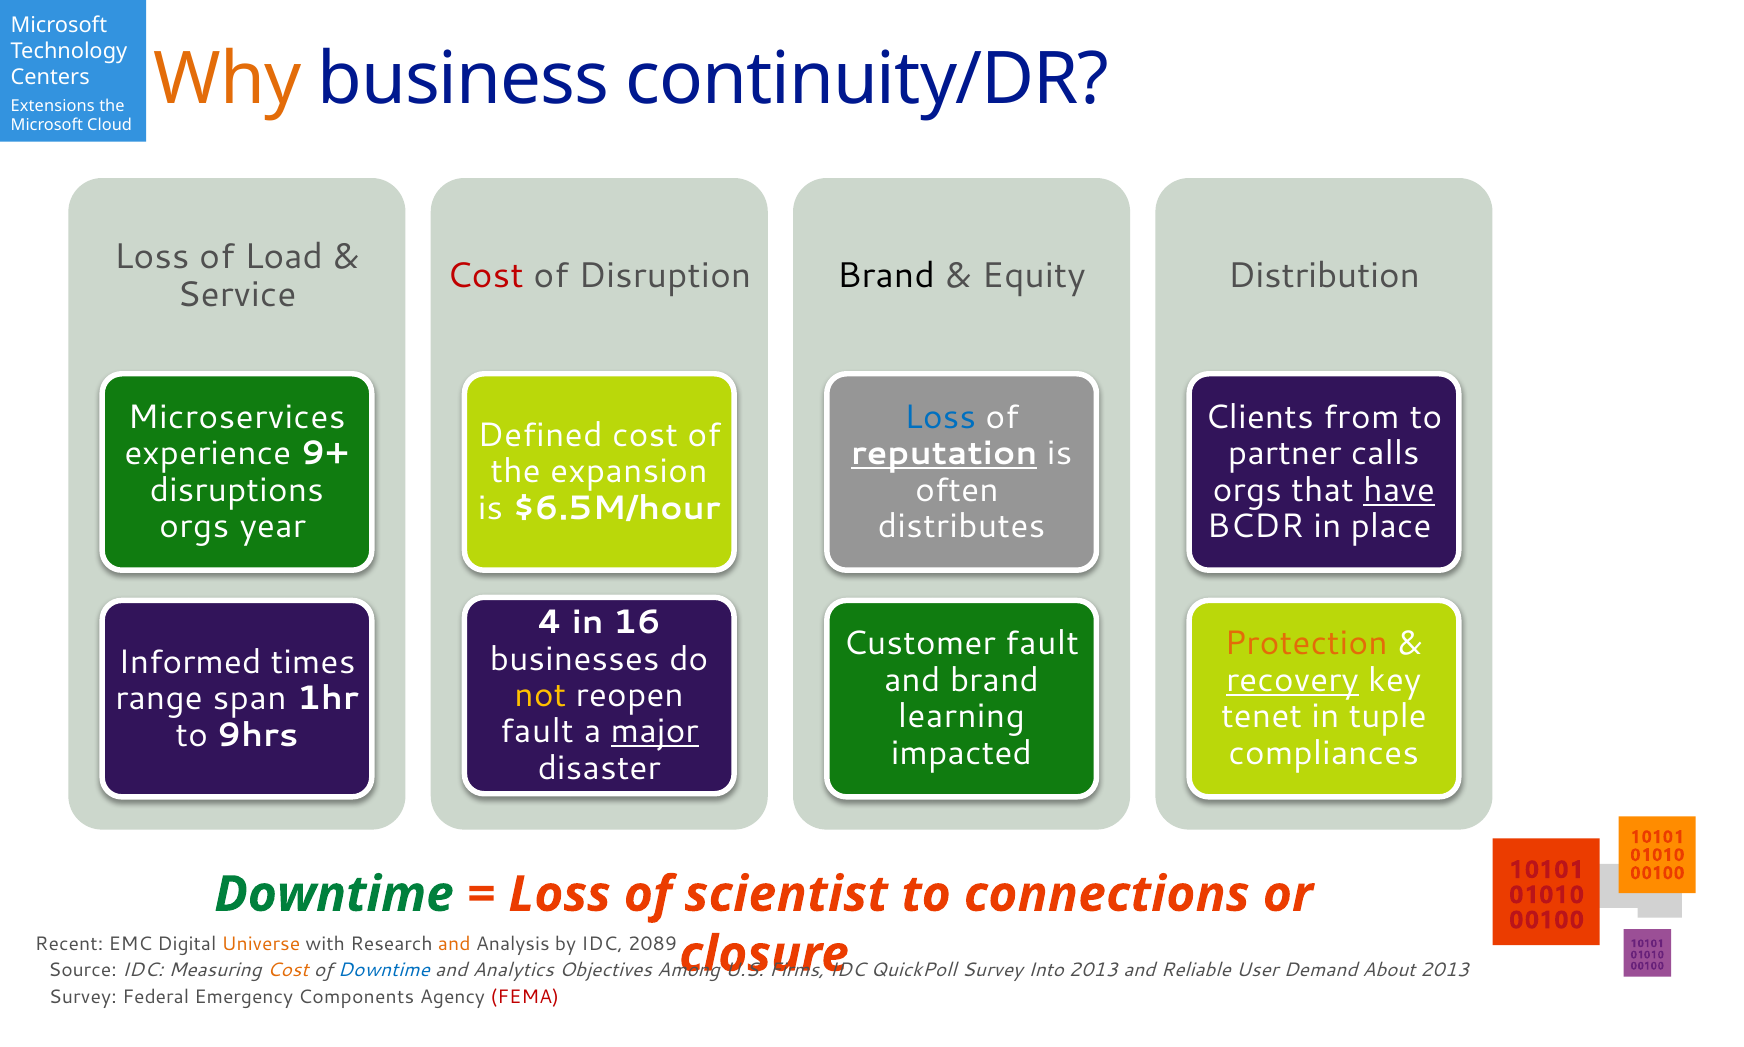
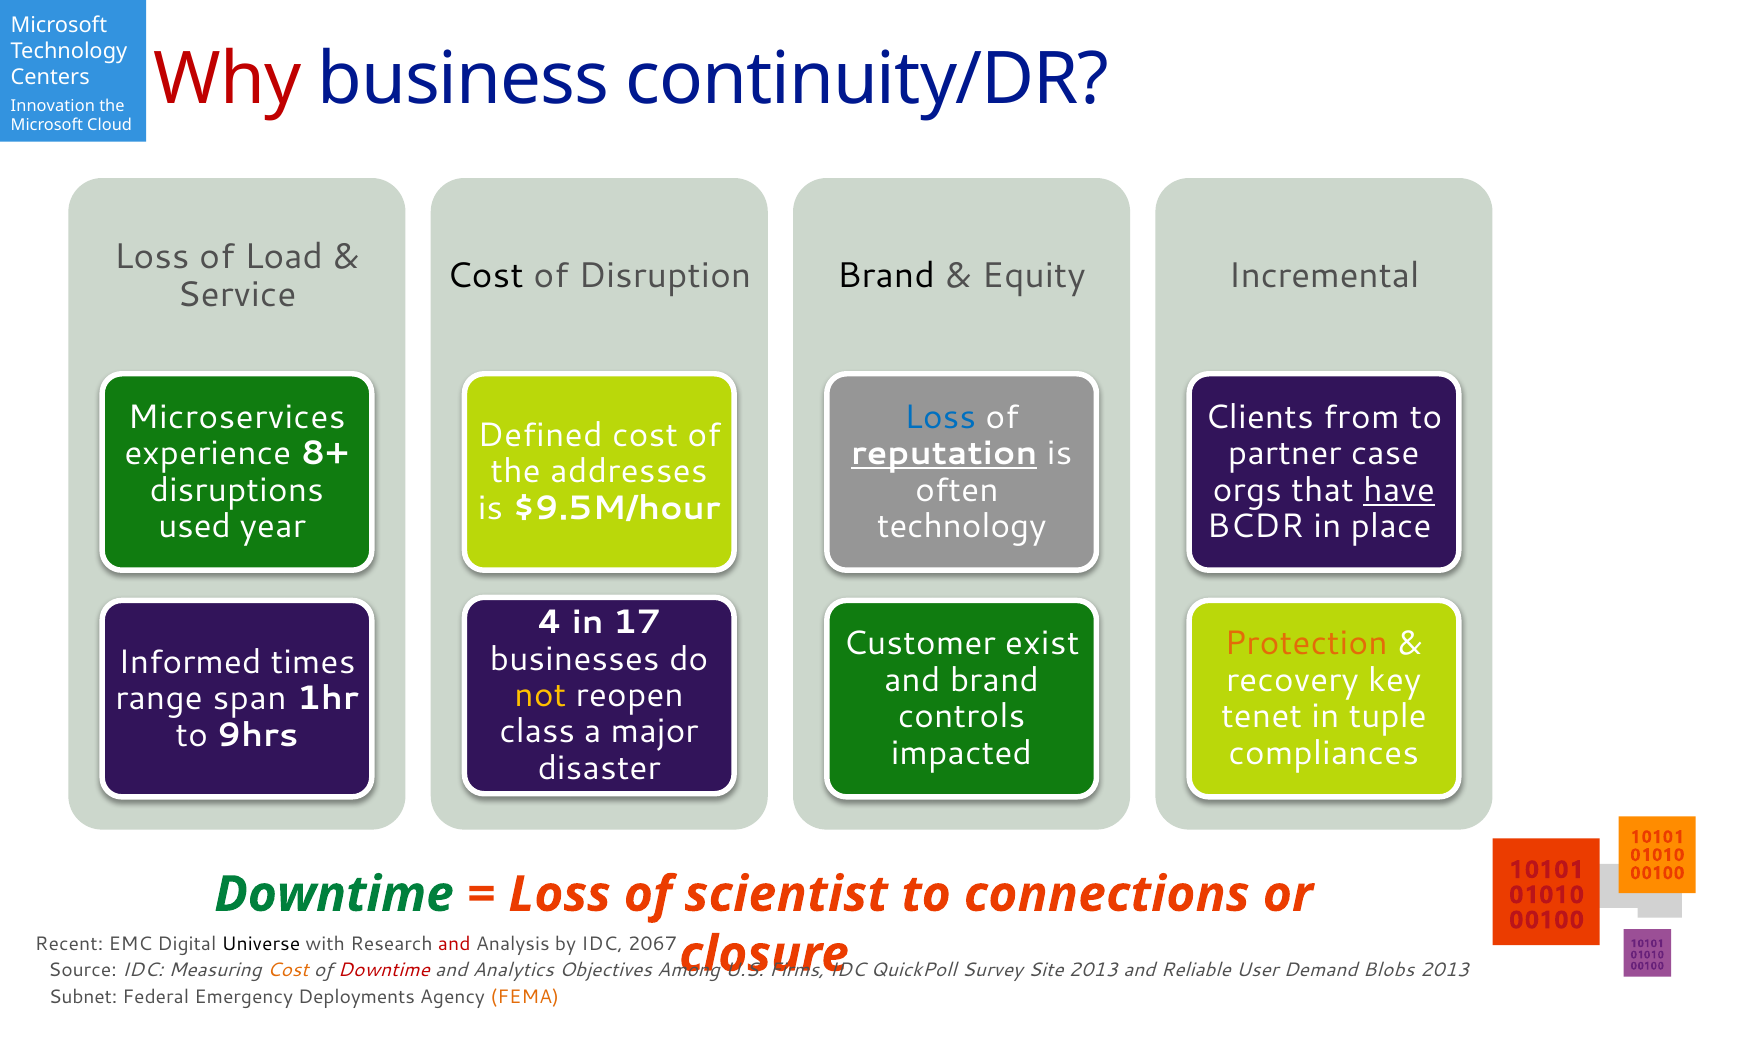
Extensions: Extensions -> Innovation
Why colour: orange -> red
Cost at (485, 275) colour: red -> black
Distribution: Distribution -> Incremental
9+: 9+ -> 8+
calls: calls -> case
expansion: expansion -> addresses
$6.5M/hour: $6.5M/hour -> $9.5M/hour
orgs at (194, 526): orgs -> used
distributes at (961, 526): distributes -> technology
16: 16 -> 17
Customer fault: fault -> exist
recovery underline: present -> none
learning: learning -> controls
fault at (537, 732): fault -> class
major underline: present -> none
Universe colour: orange -> black
and at (454, 944) colour: orange -> red
2089: 2089 -> 2067
Downtime at (384, 970) colour: blue -> red
Into: Into -> Site
About: About -> Blobs
Survey at (83, 997): Survey -> Subnet
Components: Components -> Deployments
FEMA colour: red -> orange
